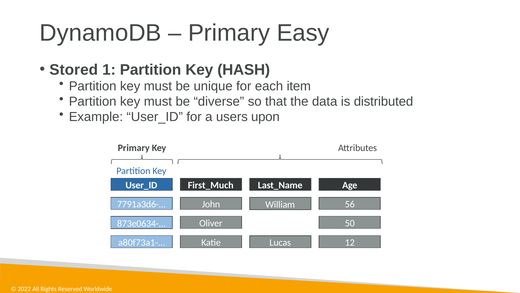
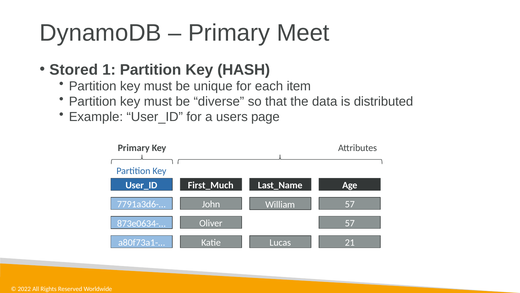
Easy: Easy -> Meet
upon: upon -> page
William 56: 56 -> 57
Oliver 50: 50 -> 57
12: 12 -> 21
